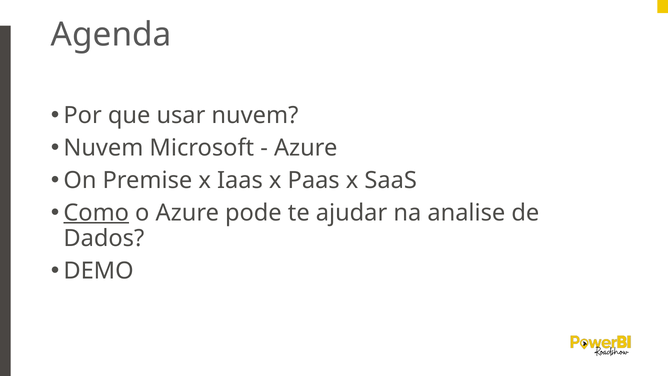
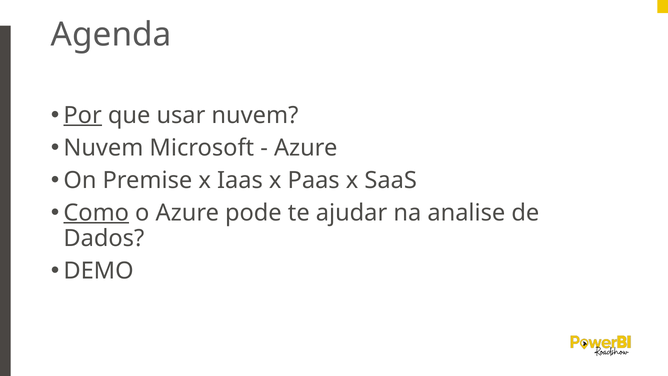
Por underline: none -> present
